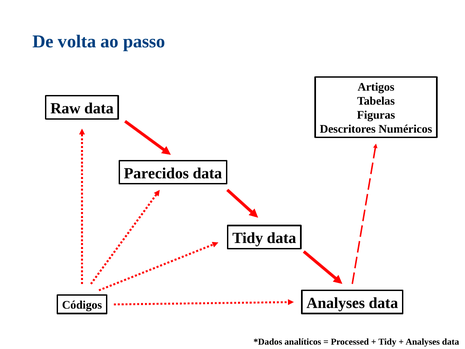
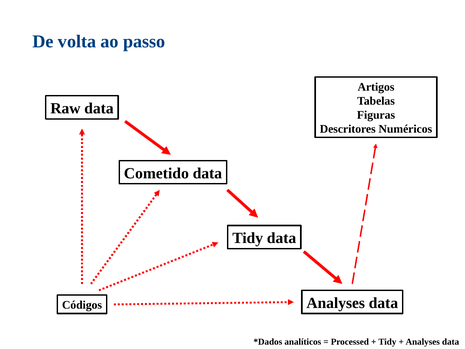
Parecidos: Parecidos -> Cometido
